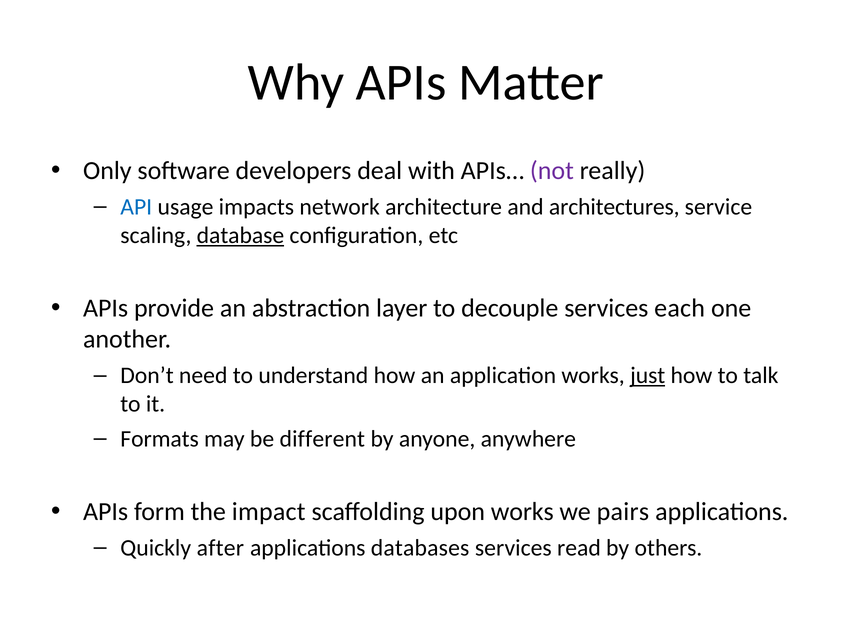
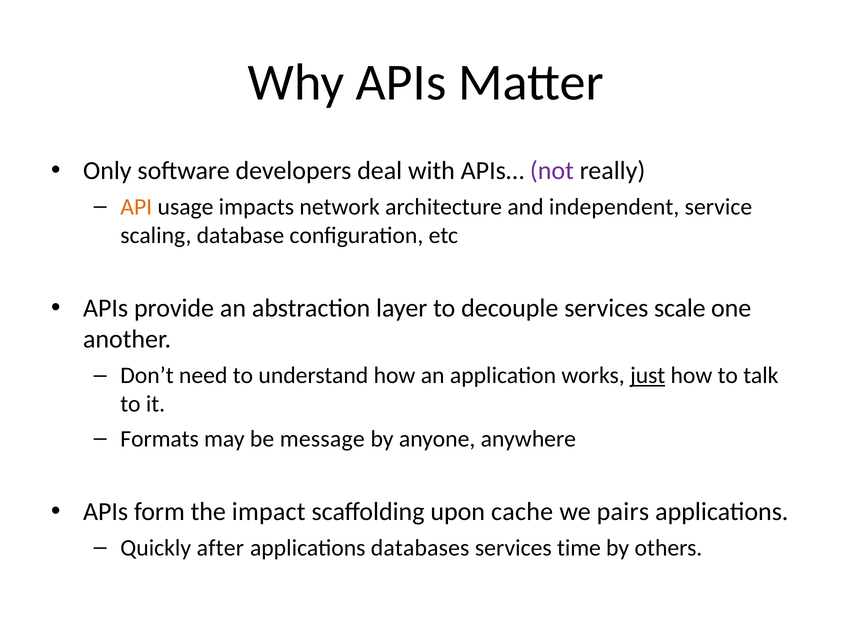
API colour: blue -> orange
architectures: architectures -> independent
database underline: present -> none
each: each -> scale
different: different -> message
upon works: works -> cache
read: read -> time
